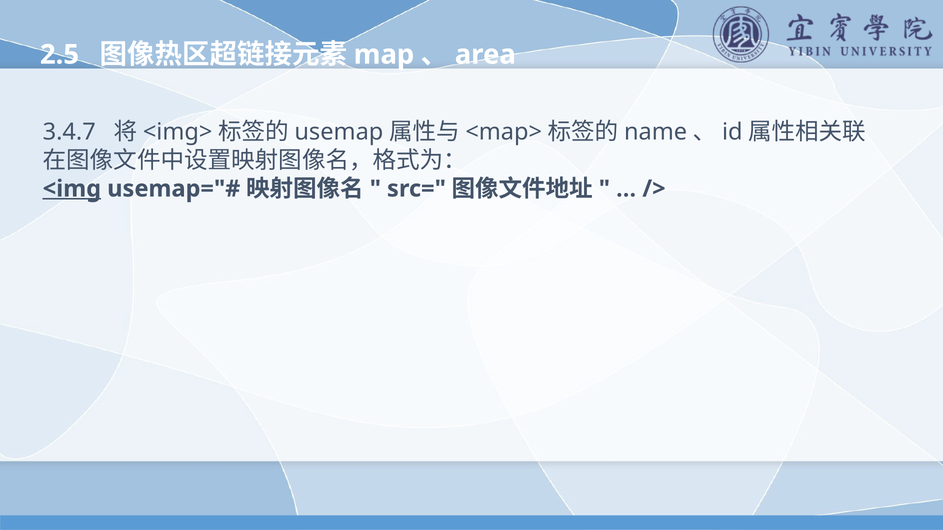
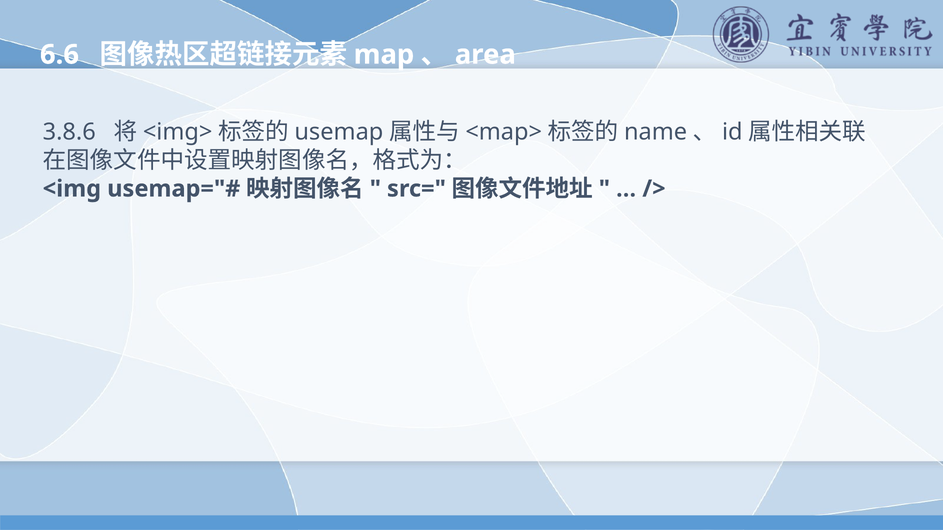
2.5: 2.5 -> 6.6
3.4.7: 3.4.7 -> 3.8.6
<img underline: present -> none
